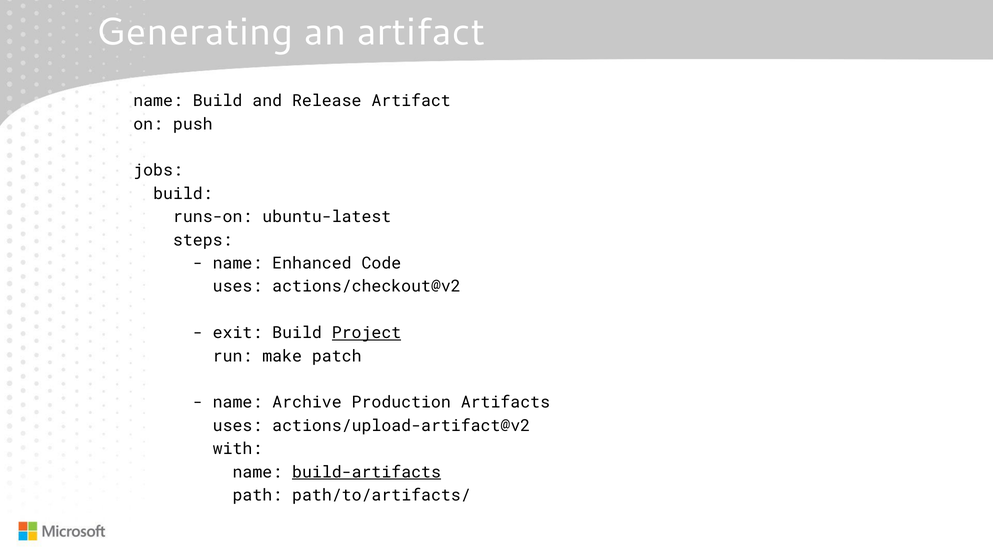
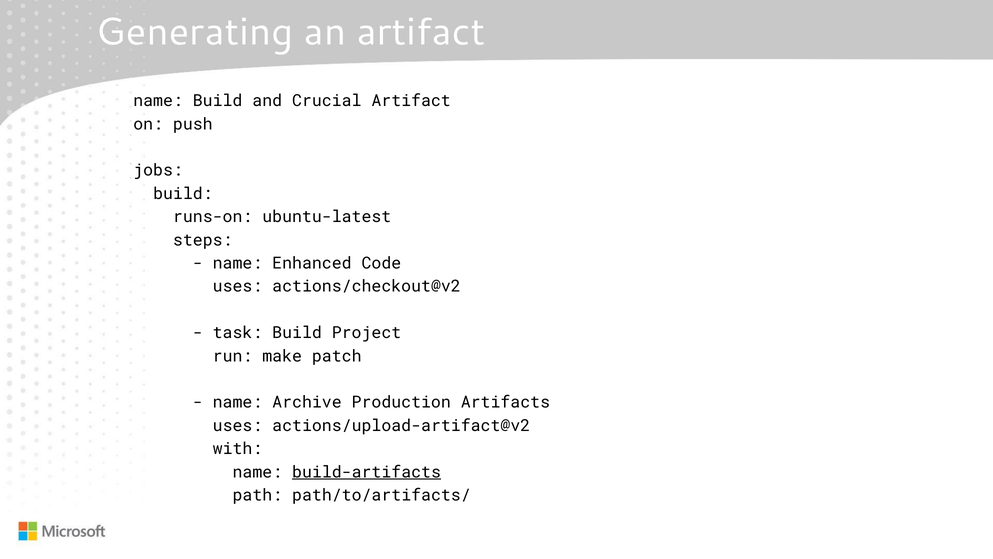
Release: Release -> Crucial
exit: exit -> task
Project underline: present -> none
